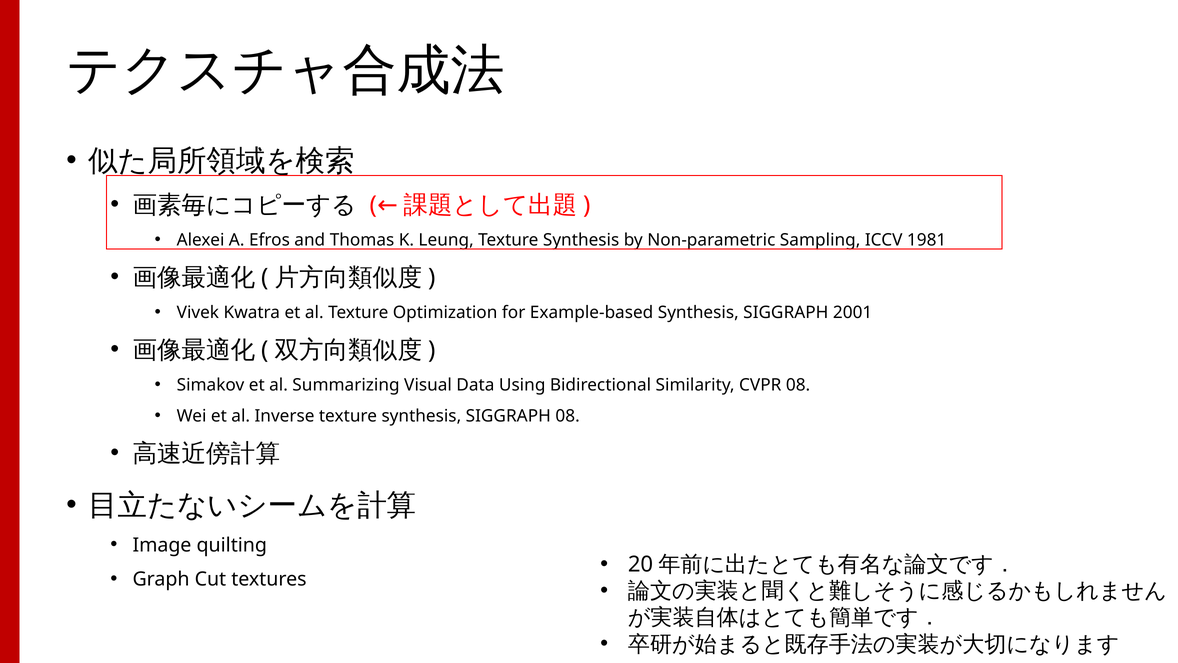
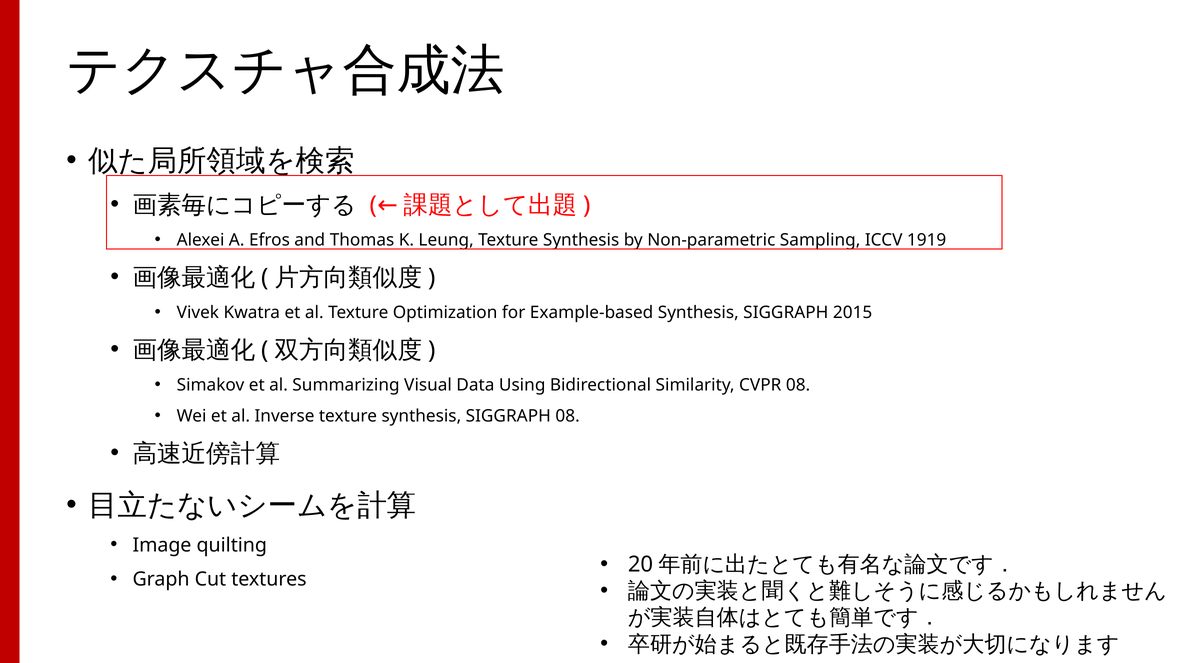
1981: 1981 -> 1919
2001: 2001 -> 2015
